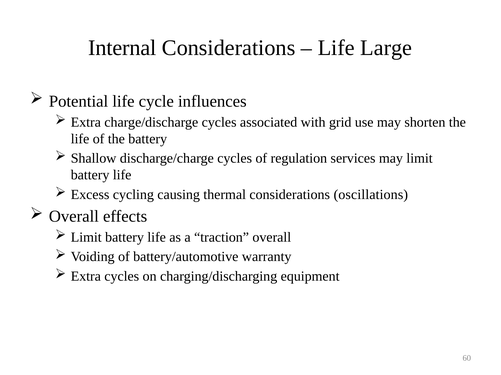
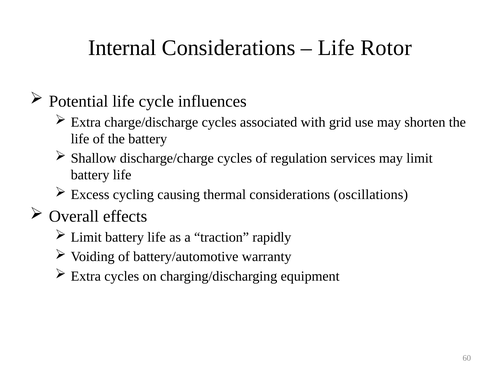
Large: Large -> Rotor
traction overall: overall -> rapidly
